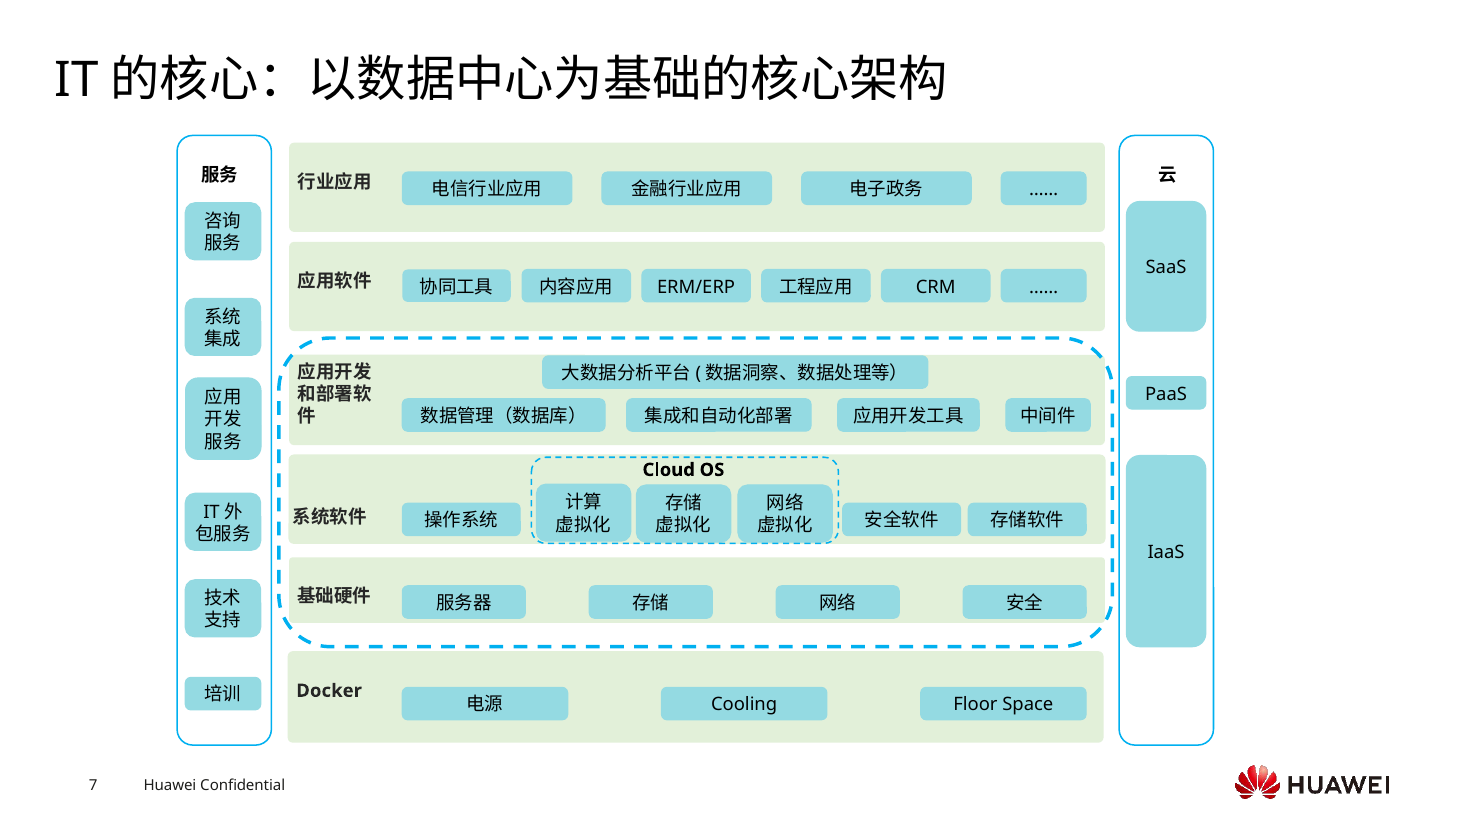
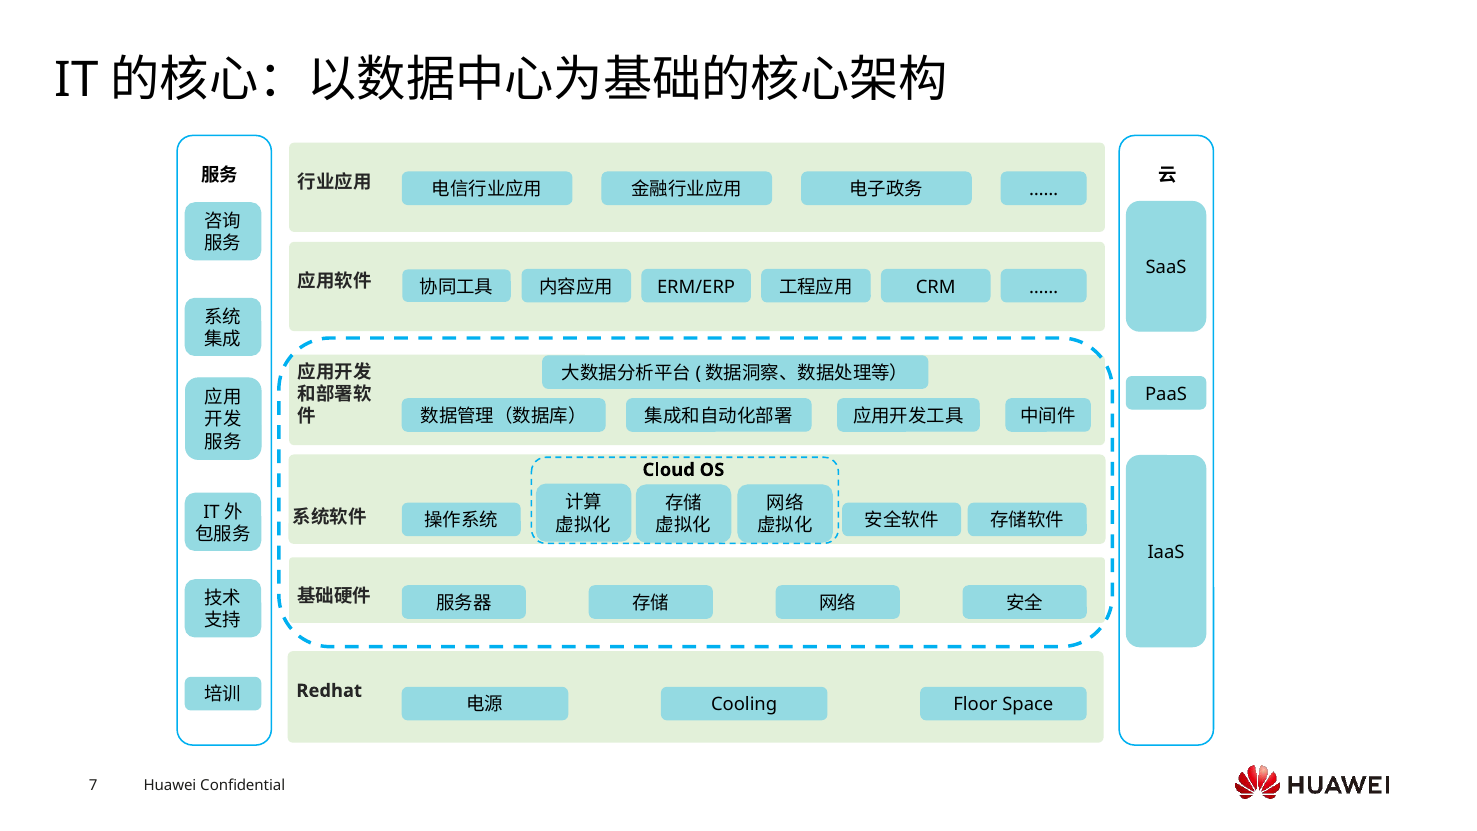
Docker: Docker -> Redhat
